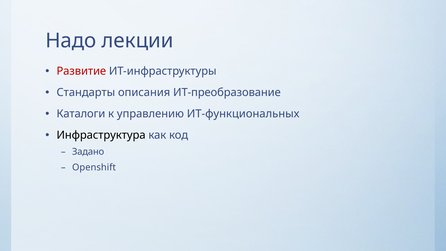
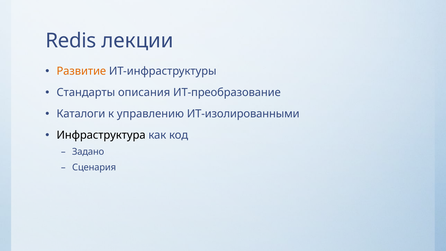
Надо: Надо -> Redis
Развитие colour: red -> orange
ИТ-функциональных: ИТ-функциональных -> ИТ-изолированными
Openshift: Openshift -> Сценария
